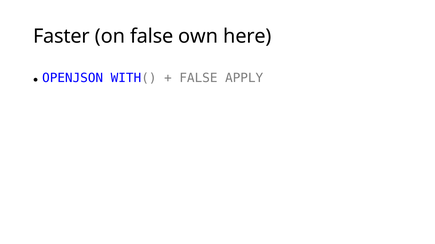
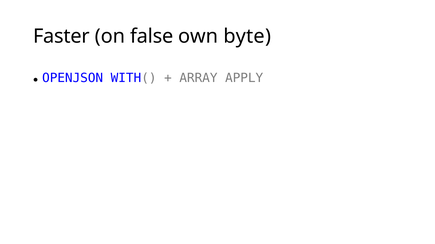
here: here -> byte
FALSE at (198, 78): FALSE -> ARRAY
